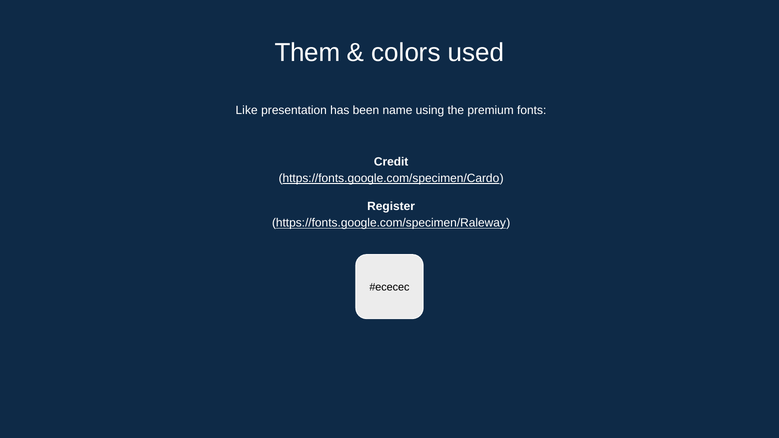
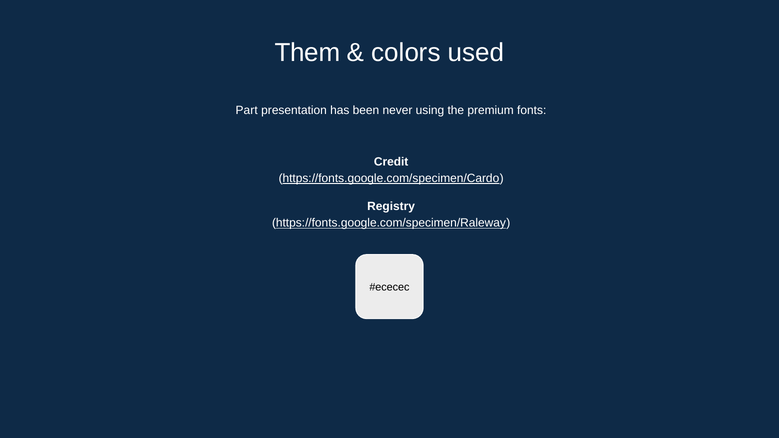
Like: Like -> Part
name: name -> never
Register: Register -> Registry
